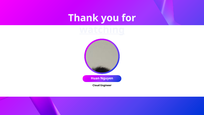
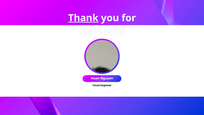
Thank underline: none -> present
